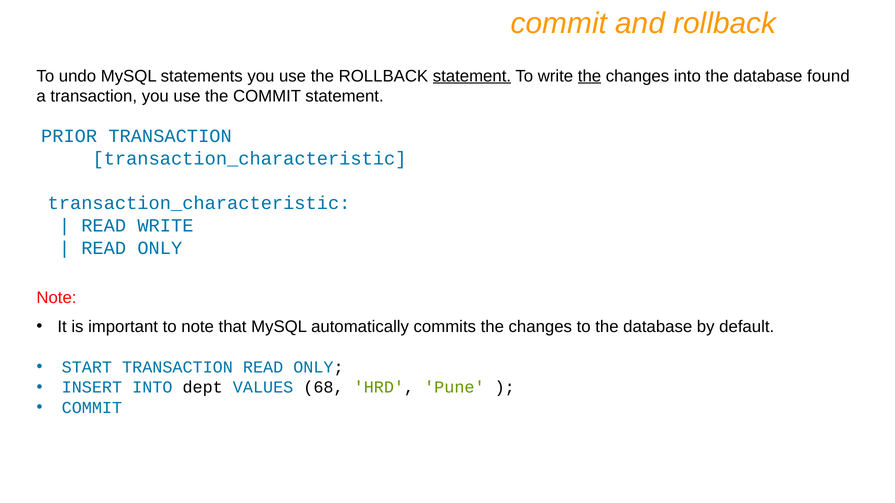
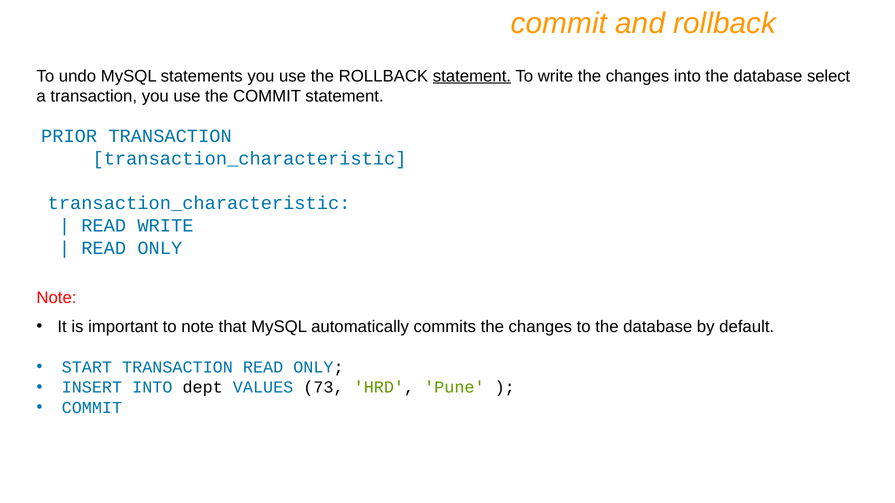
the at (590, 76) underline: present -> none
found: found -> select
68: 68 -> 73
